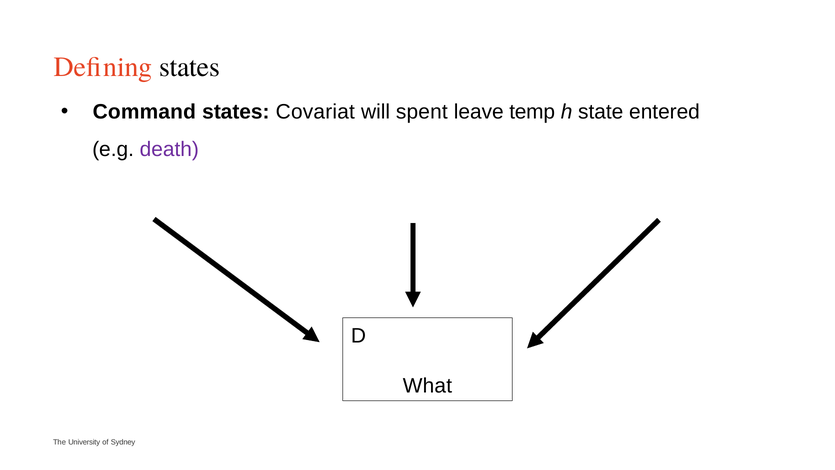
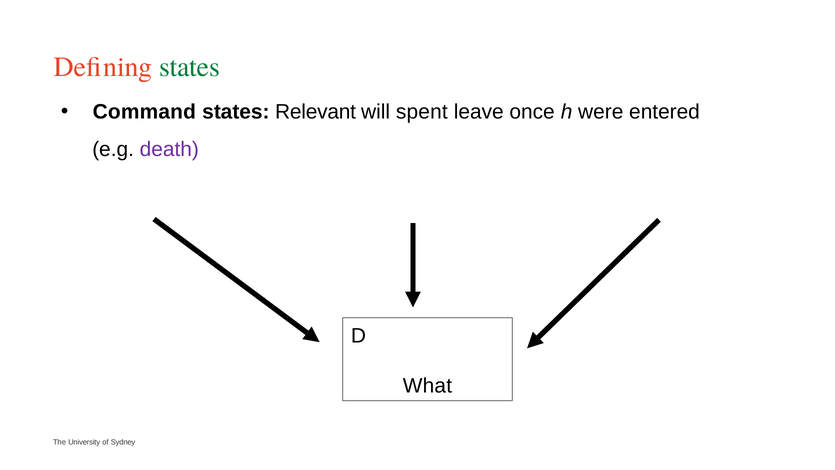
states at (189, 67) colour: black -> green
Covariat: Covariat -> Relevant
temp: temp -> once
state: state -> were
